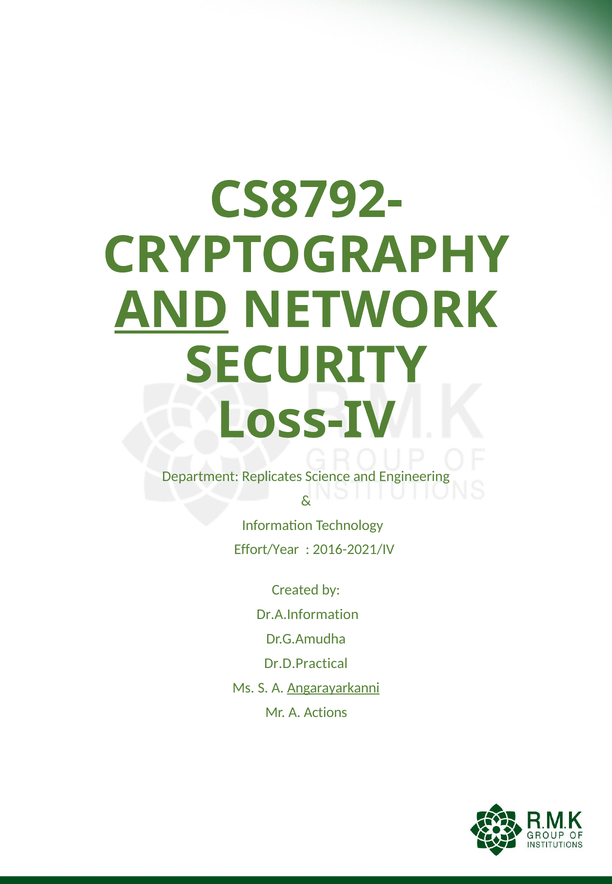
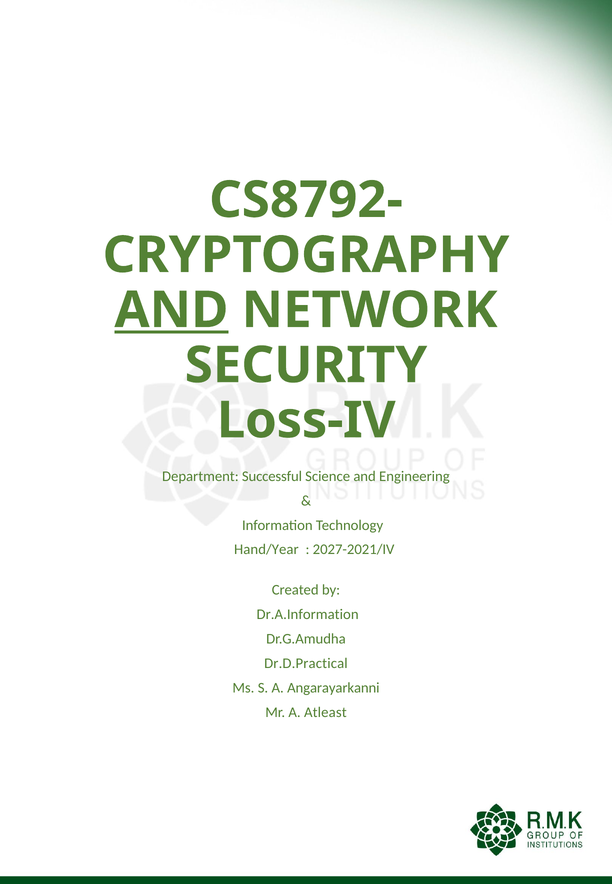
Replicates: Replicates -> Successful
Effort/Year: Effort/Year -> Hand/Year
2016-2021/IV: 2016-2021/IV -> 2027-2021/IV
Angarayarkanni underline: present -> none
Actions: Actions -> Atleast
